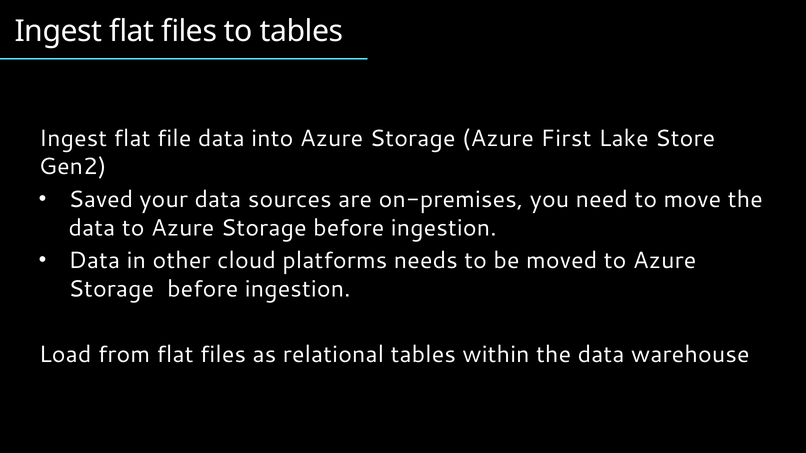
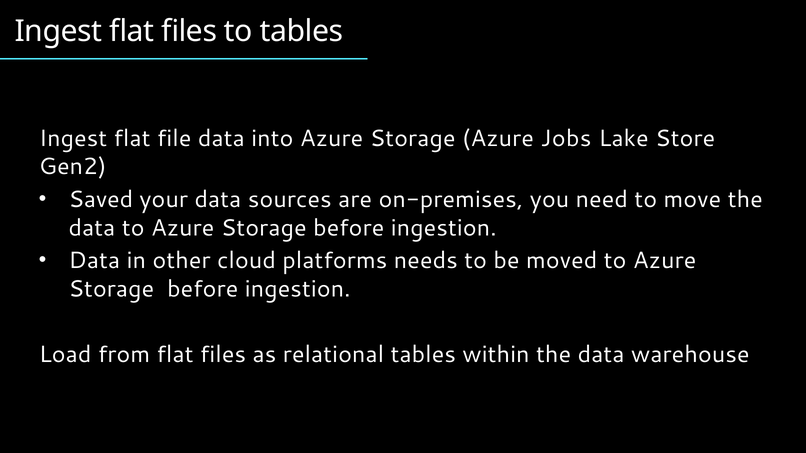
First: First -> Jobs
